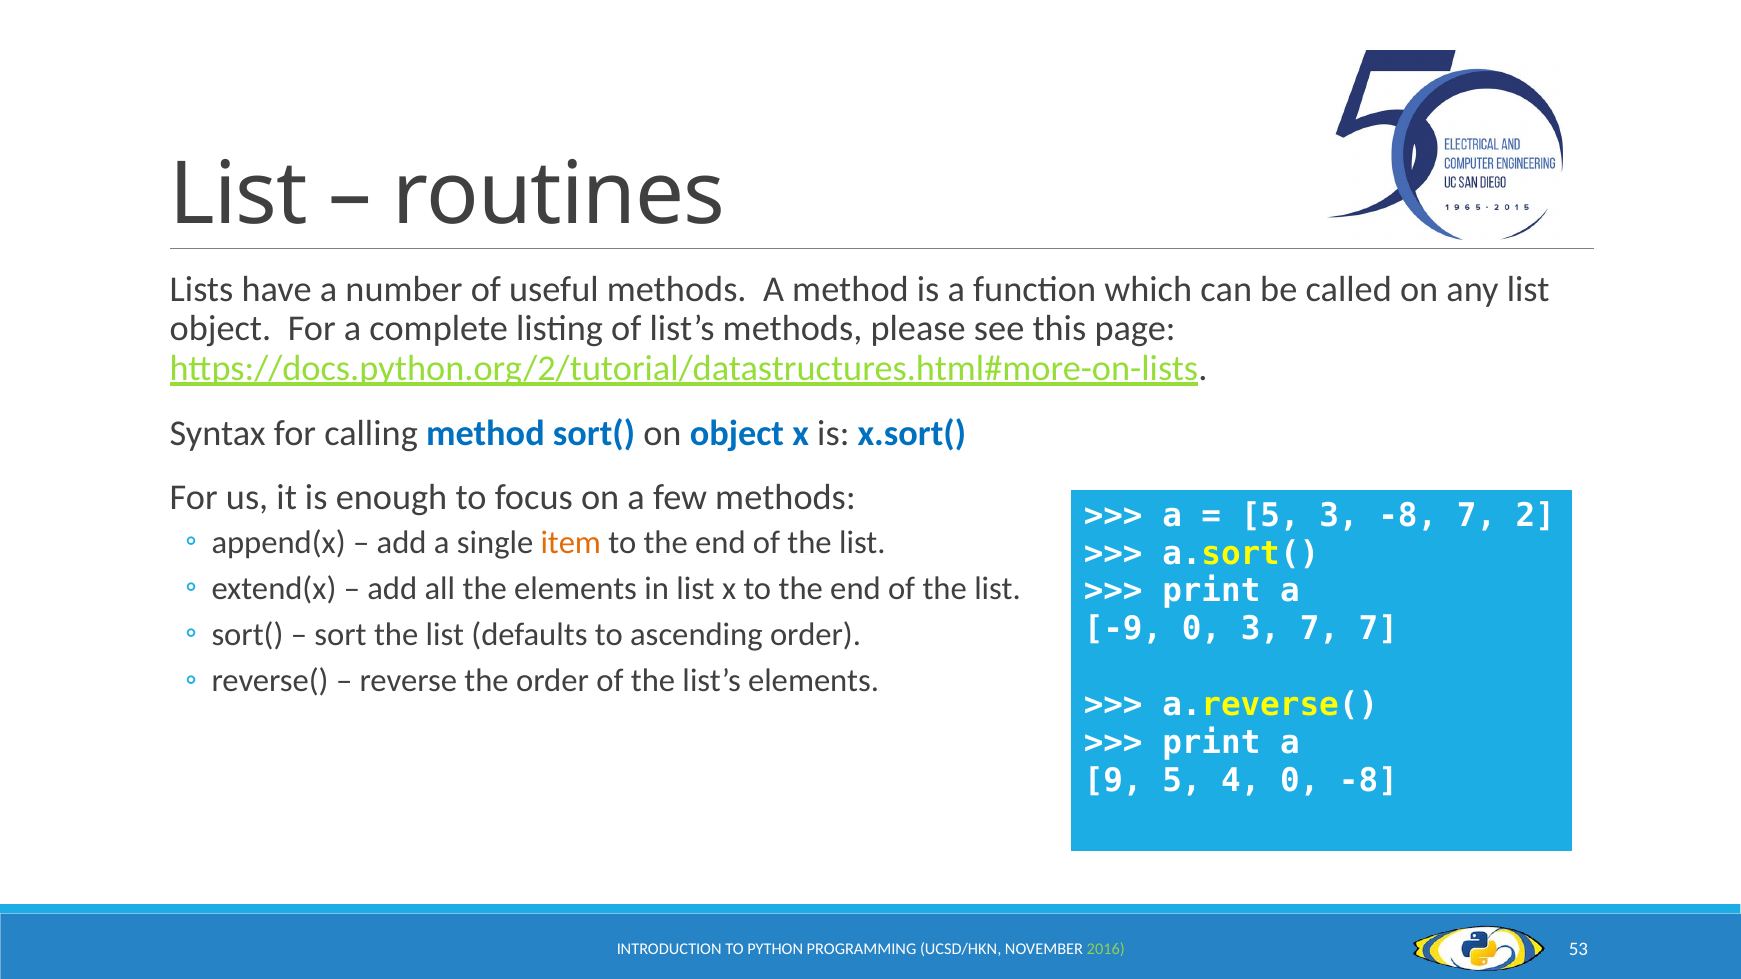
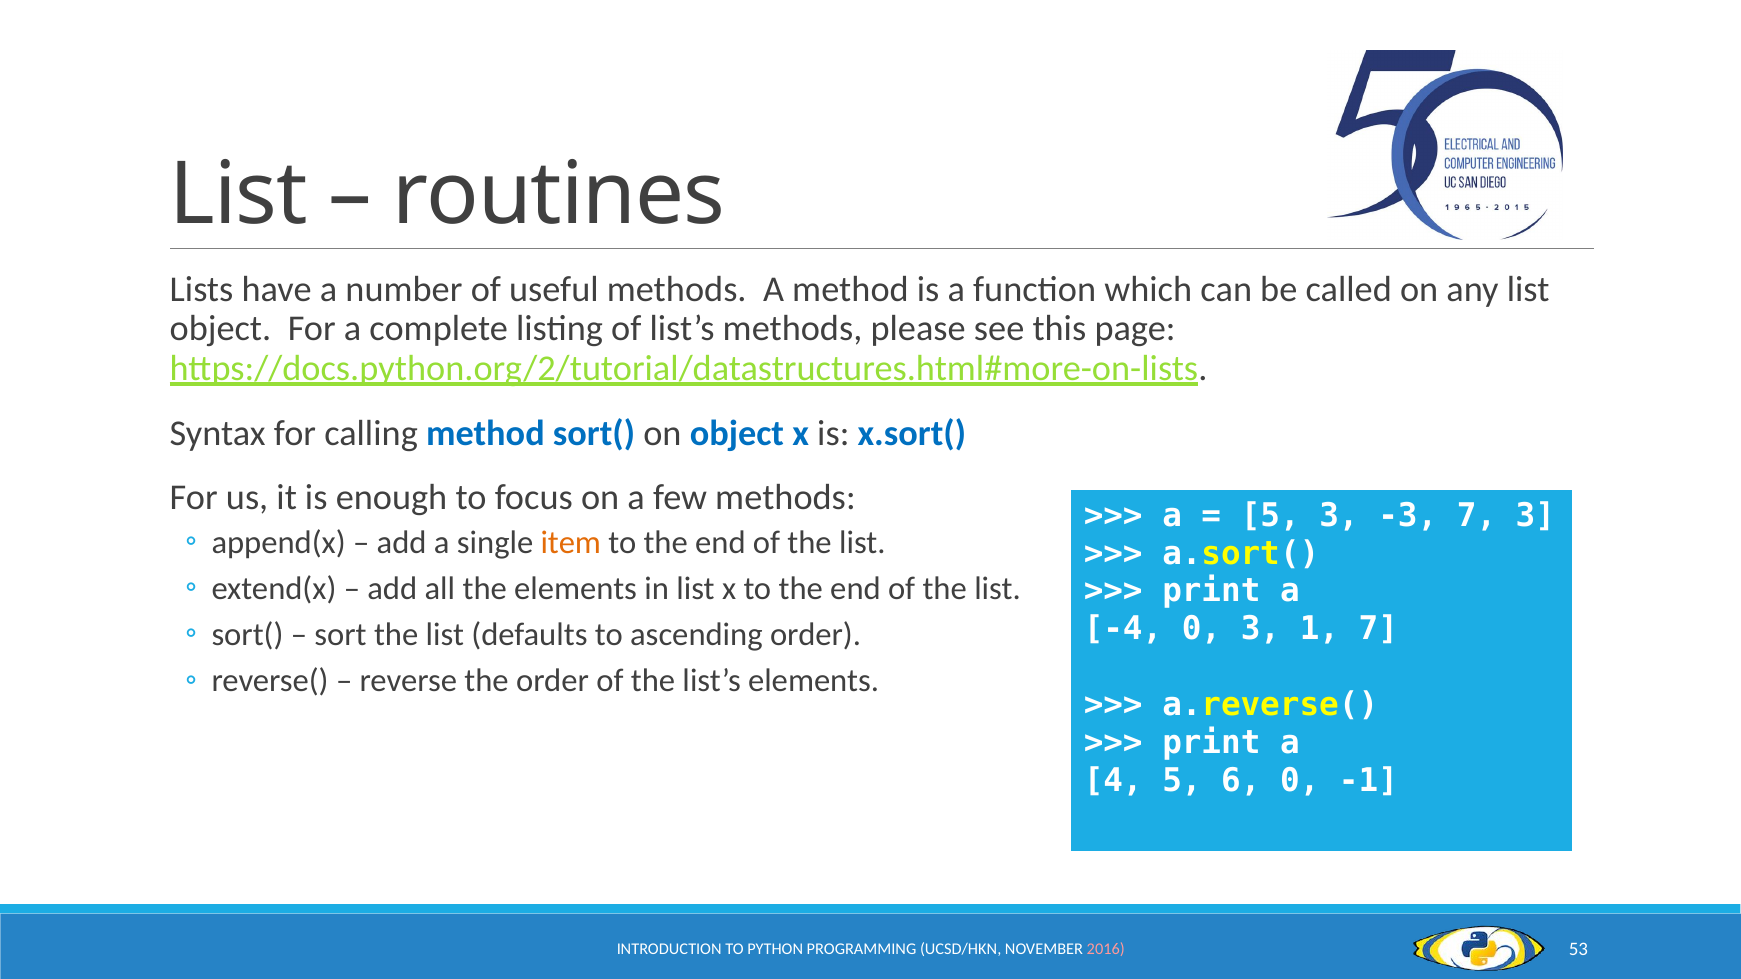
3 -8: -8 -> -3
7 2: 2 -> 3
-9: -9 -> -4
3 7: 7 -> 1
9: 9 -> 4
4: 4 -> 6
0 -8: -8 -> -1
2016 colour: light green -> pink
